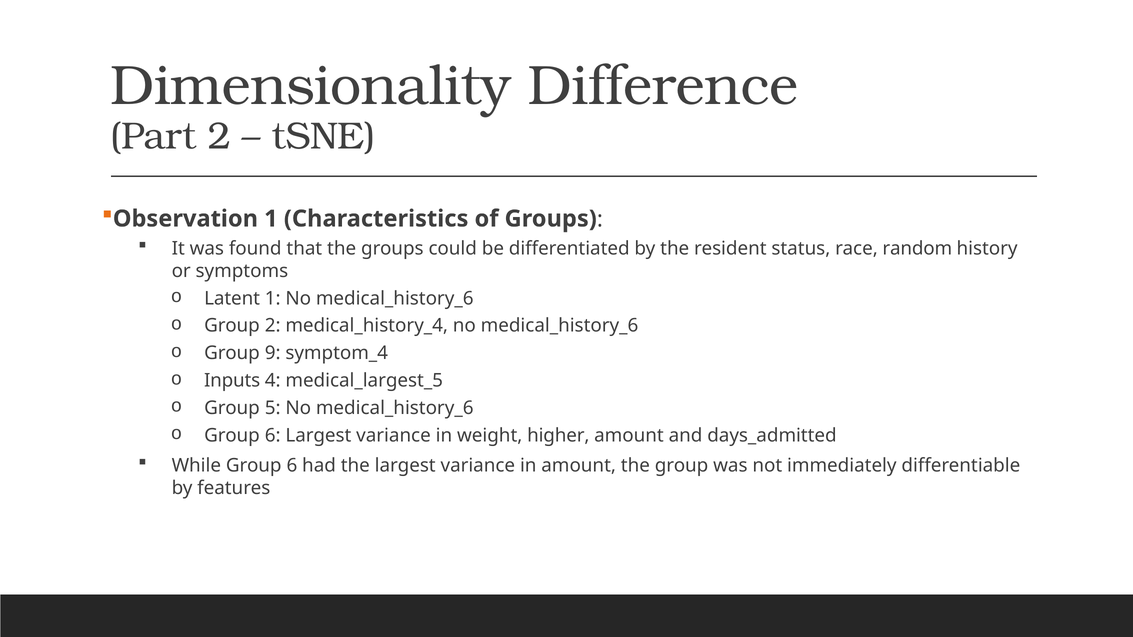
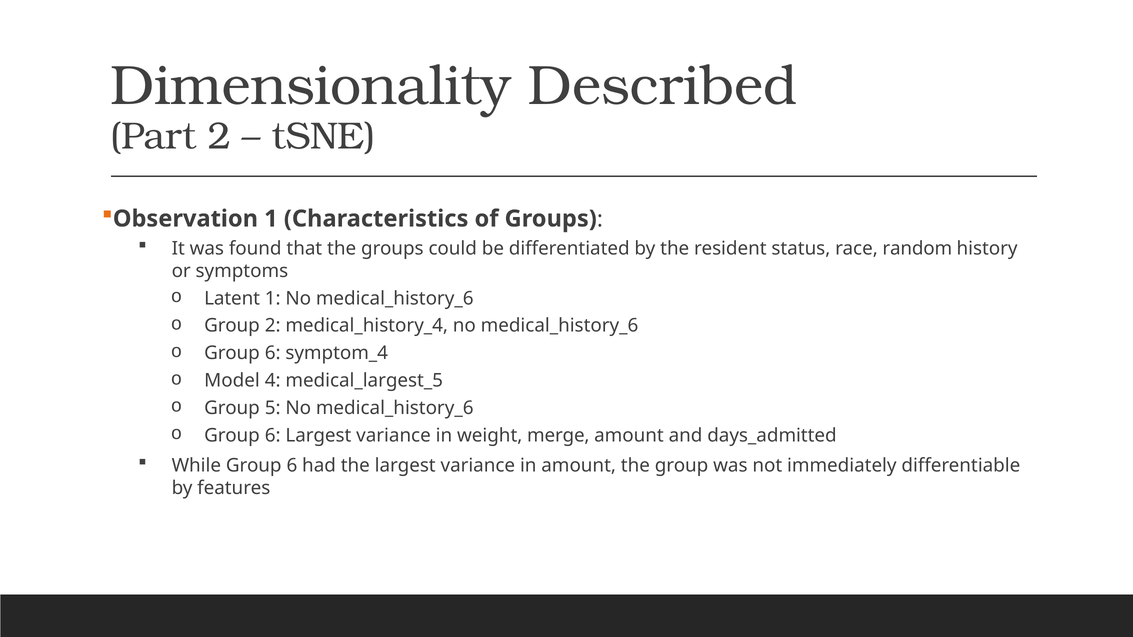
Difference: Difference -> Described
9 at (273, 353): 9 -> 6
Inputs: Inputs -> Model
higher: higher -> merge
